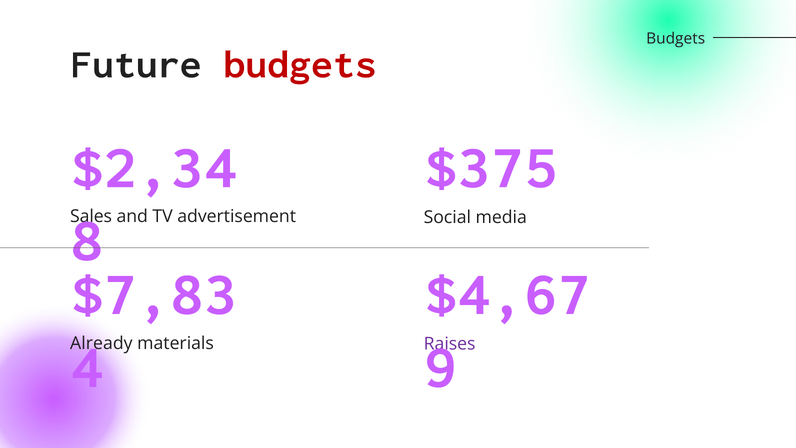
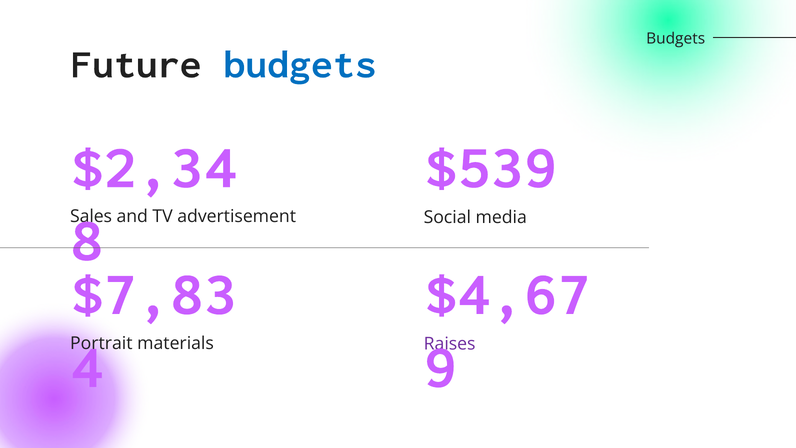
budgets at (300, 64) colour: red -> blue
$375: $375 -> $539
Already: Already -> Portrait
